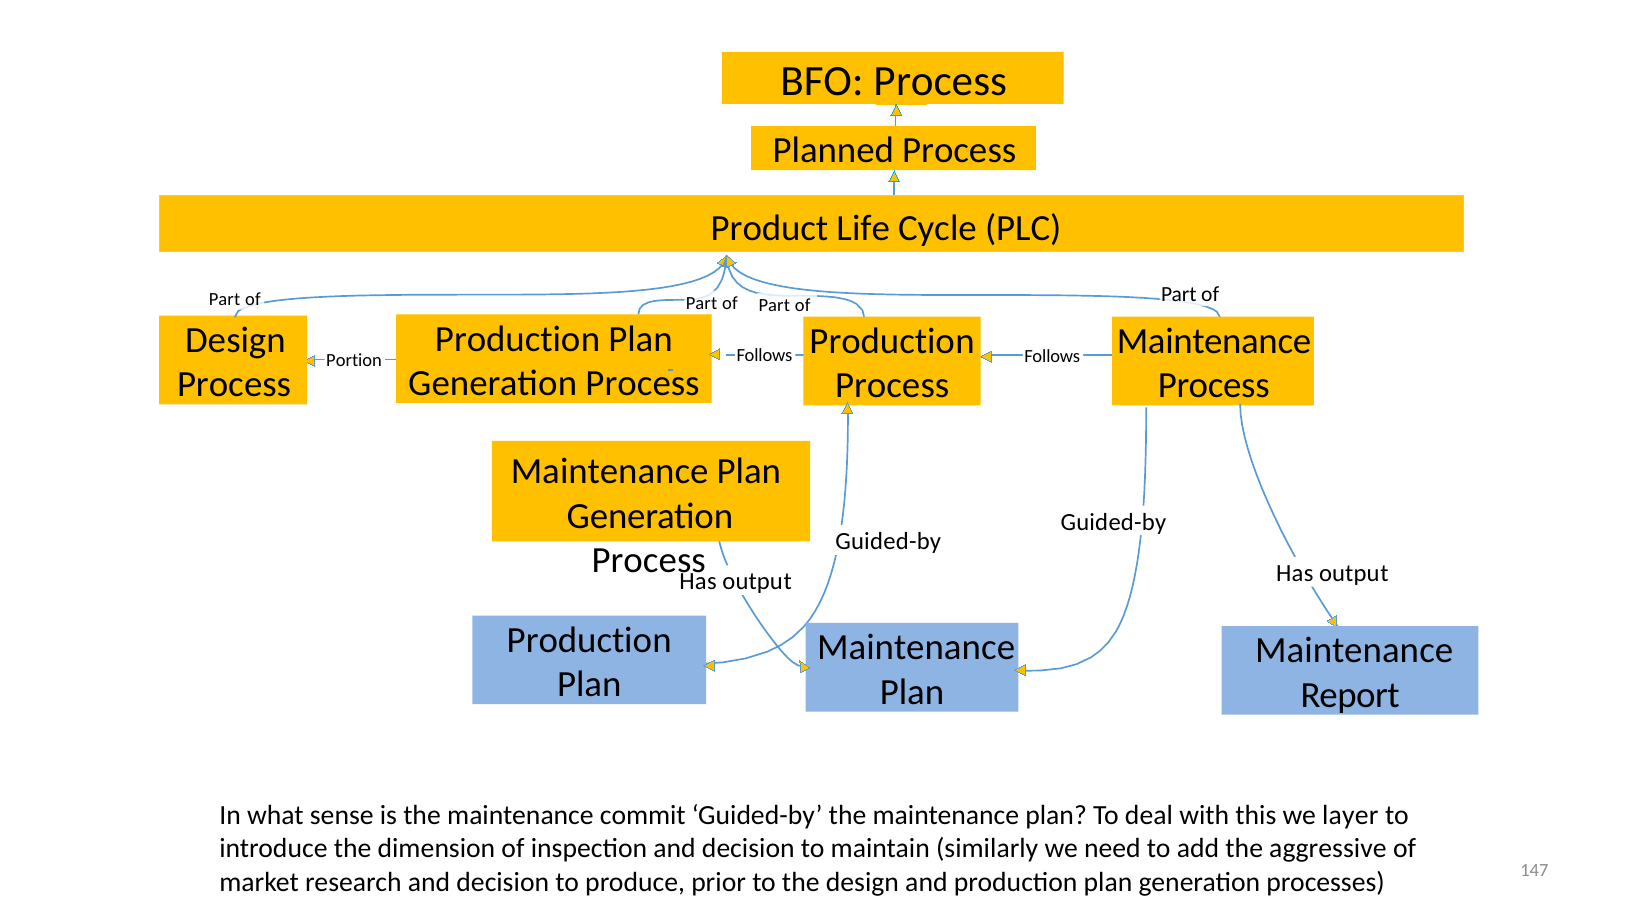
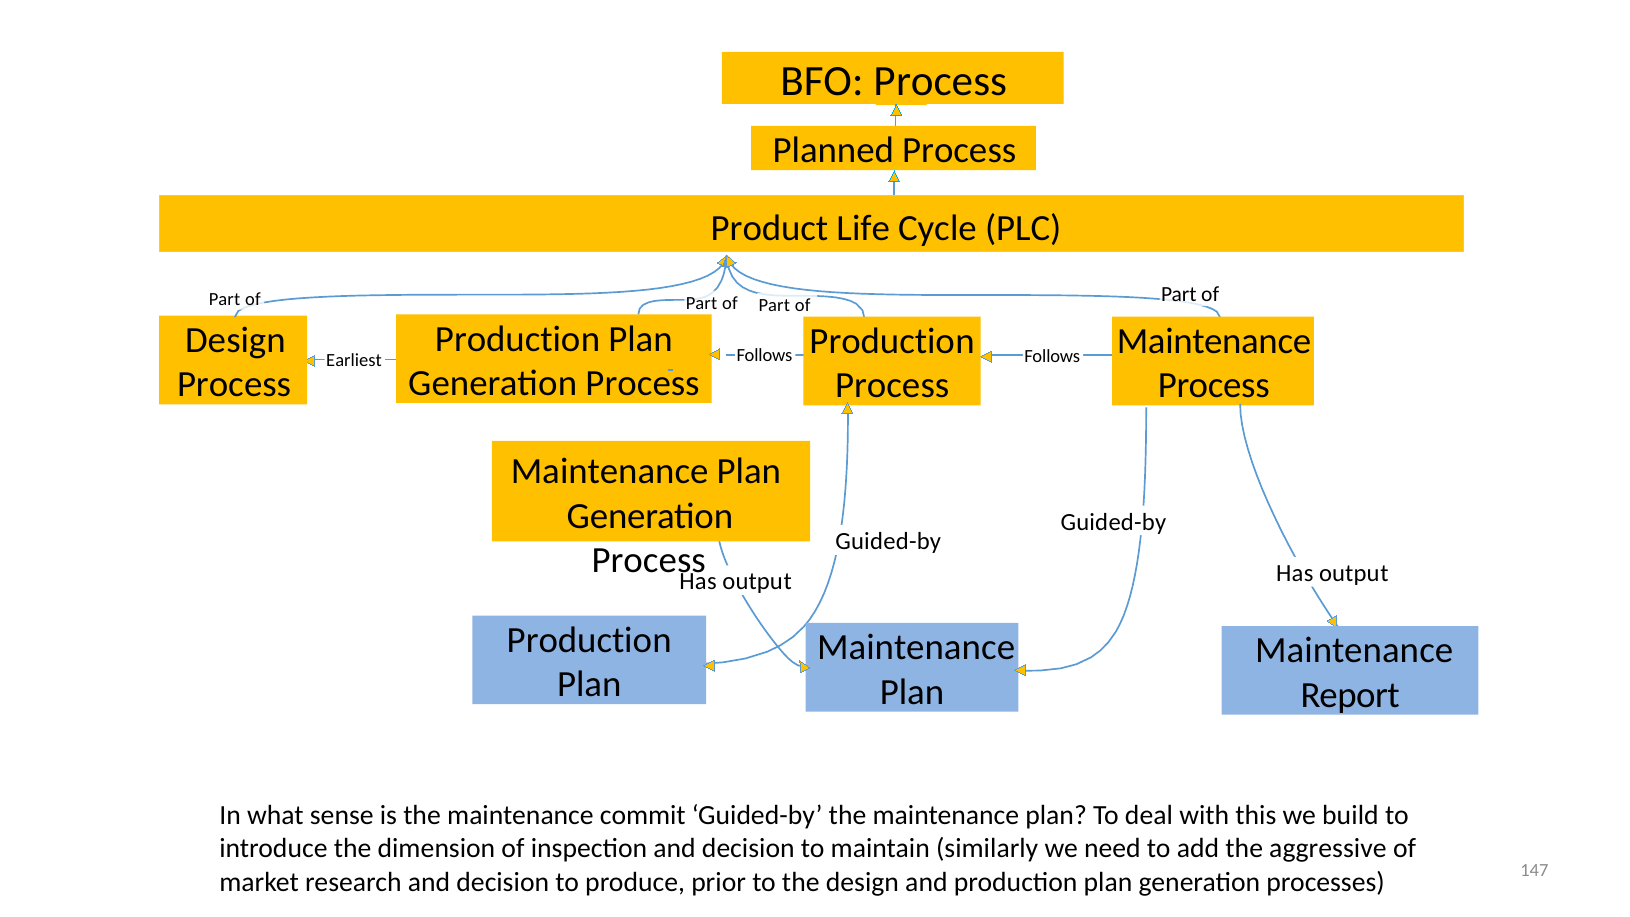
Portion: Portion -> Earliest
layer: layer -> build
